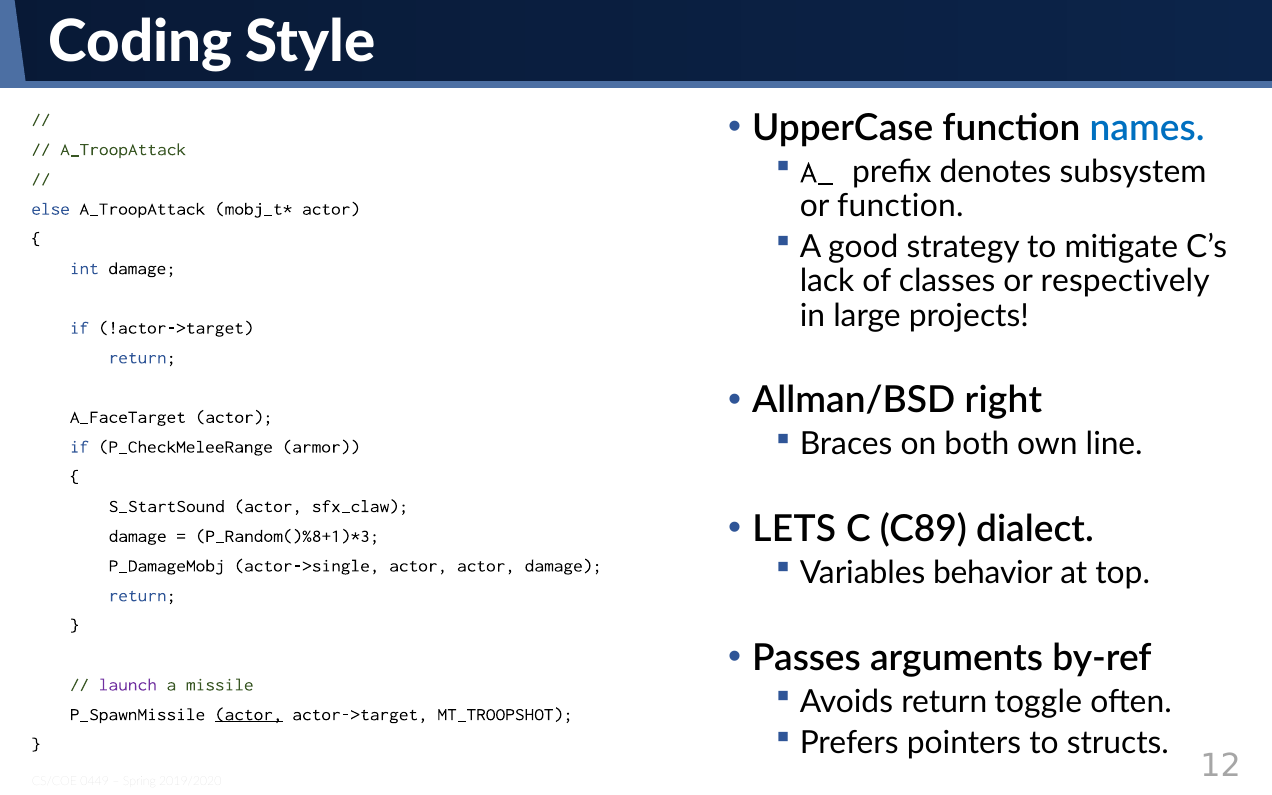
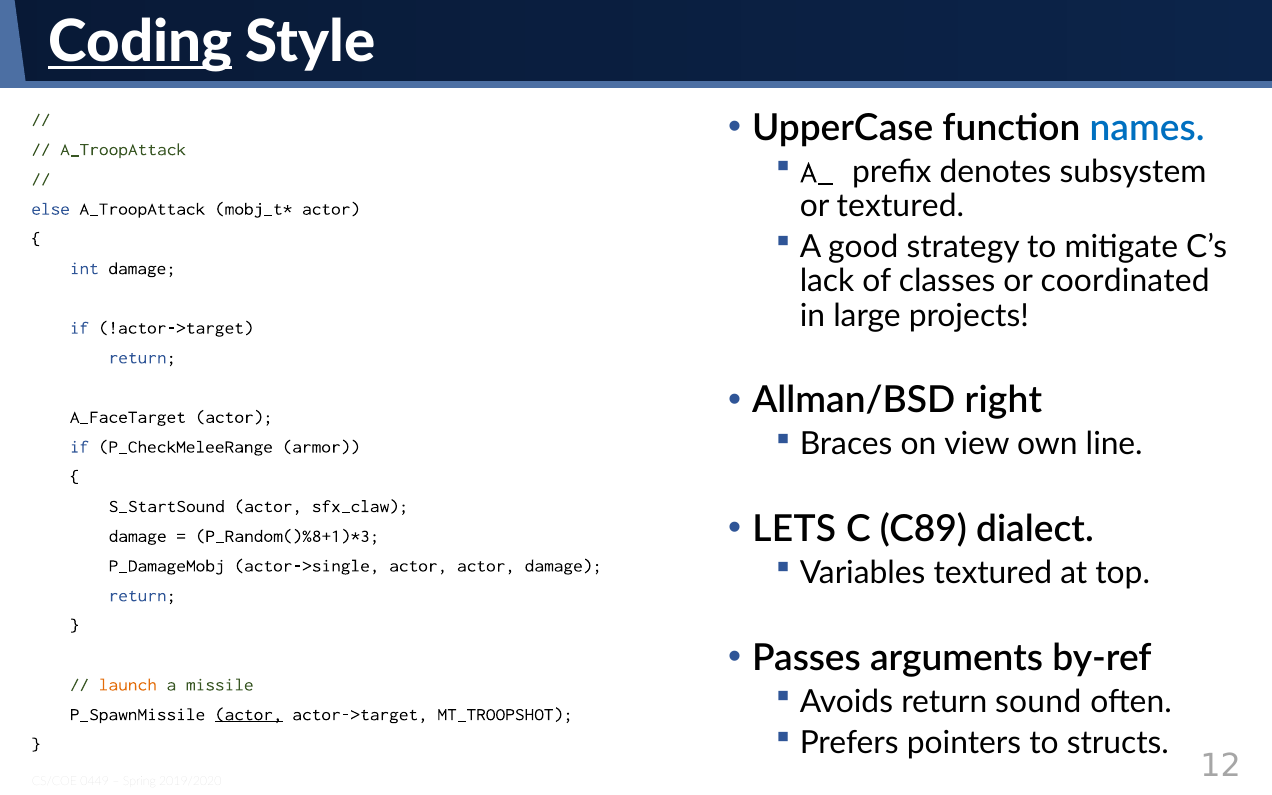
Coding underline: none -> present
or function: function -> textured
respectively: respectively -> coordinated
both: both -> view
Variables behavior: behavior -> textured
launch colour: purple -> orange
toggle: toggle -> sound
